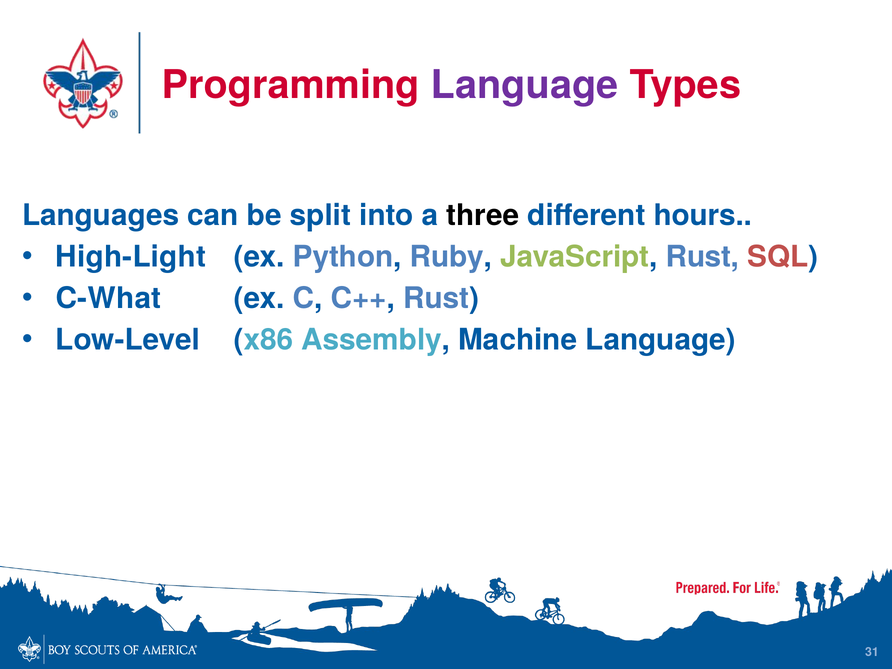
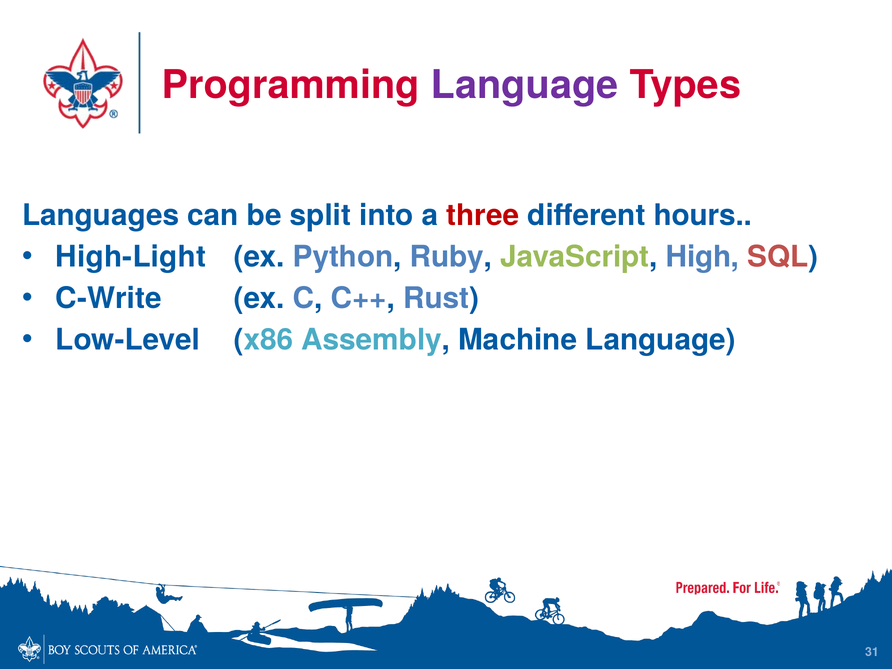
three colour: black -> red
JavaScript Rust: Rust -> High
C-What: C-What -> C-Write
